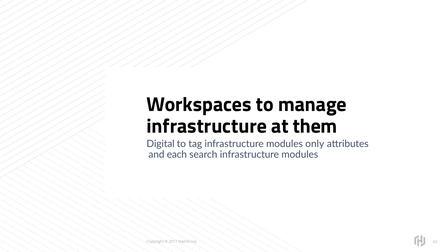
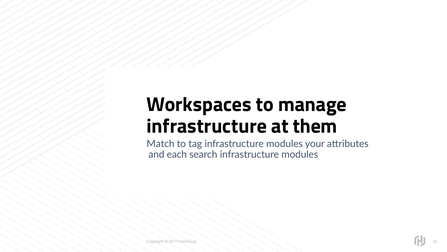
Digital: Digital -> Match
only: only -> your
